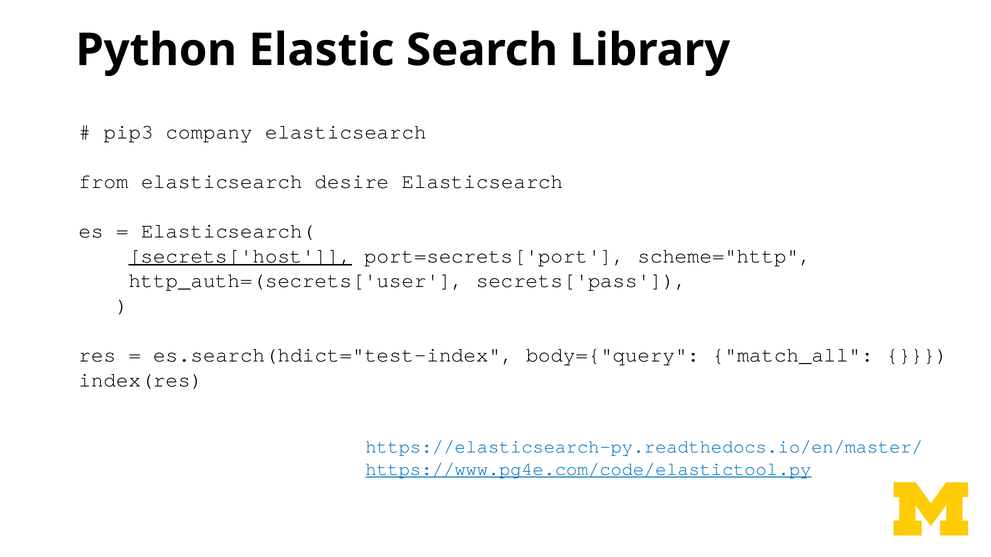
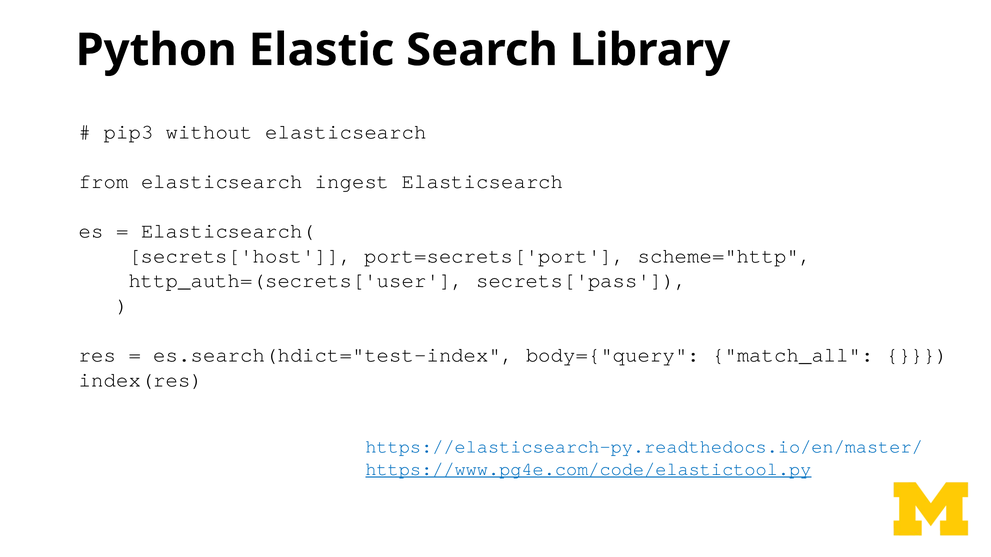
company: company -> without
desire: desire -> ingest
secrets['host underline: present -> none
